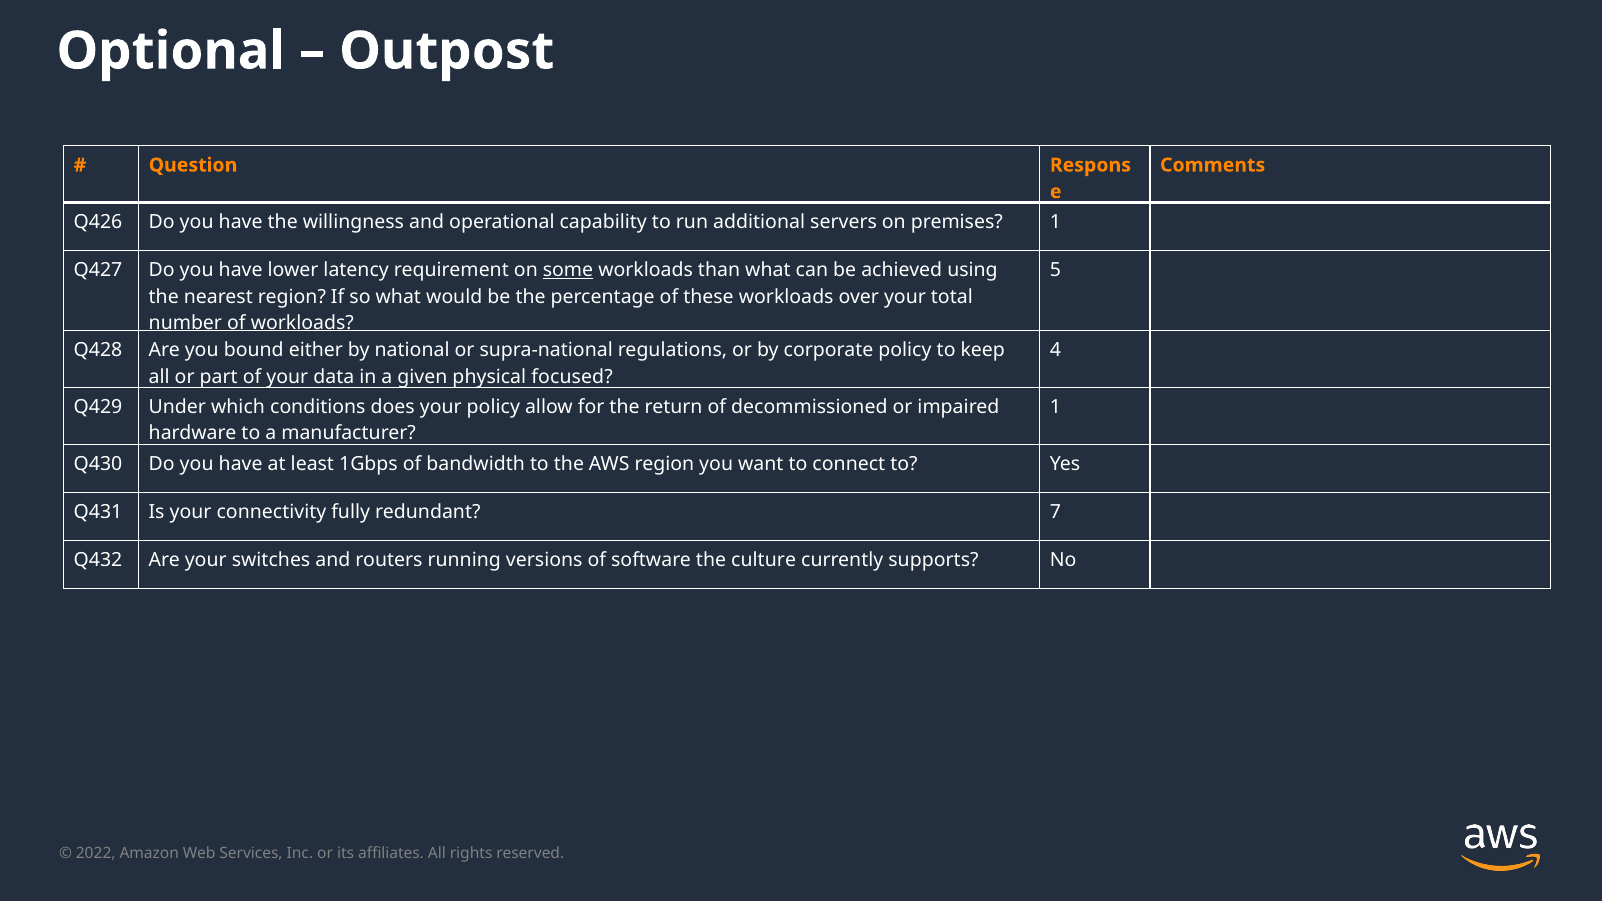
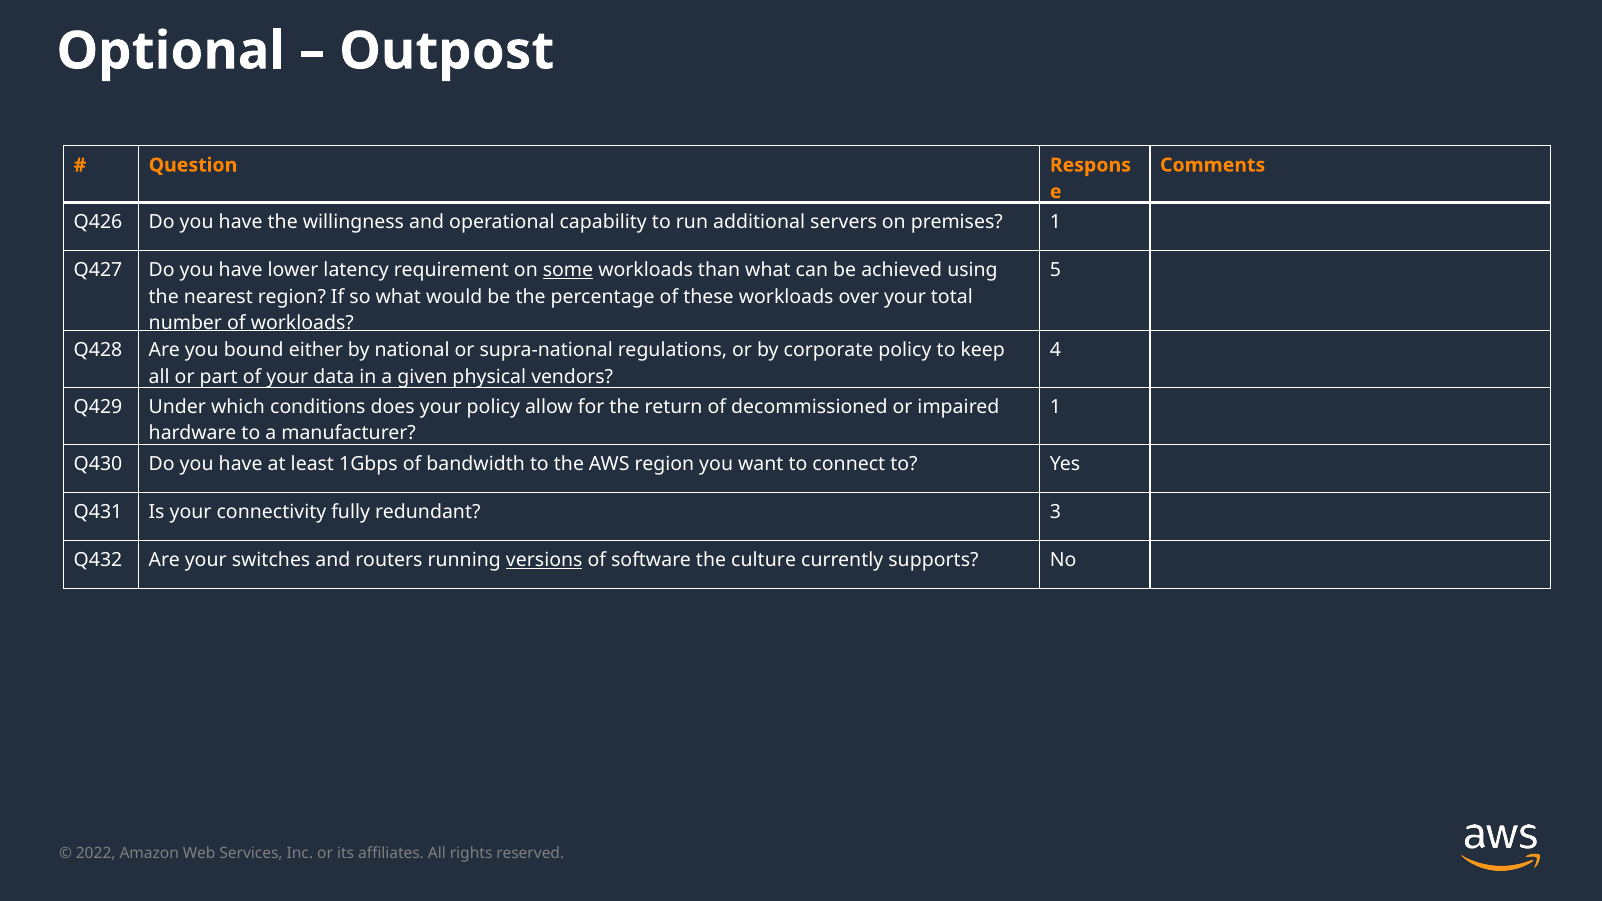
focused: focused -> vendors
7: 7 -> 3
versions underline: none -> present
